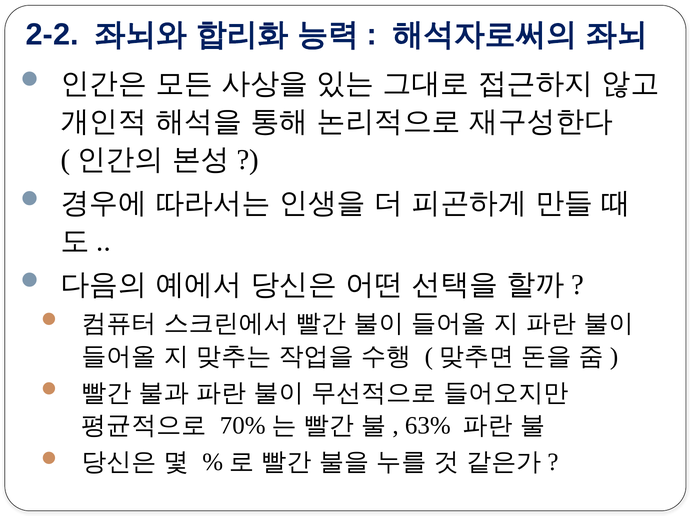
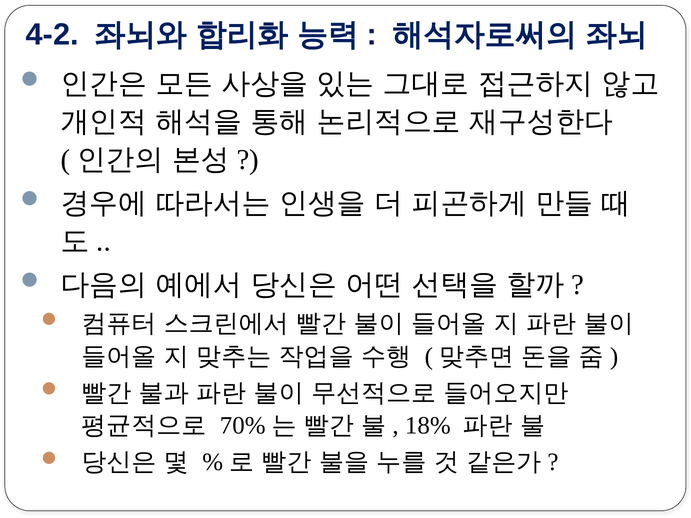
2-2: 2-2 -> 4-2
63%: 63% -> 18%
